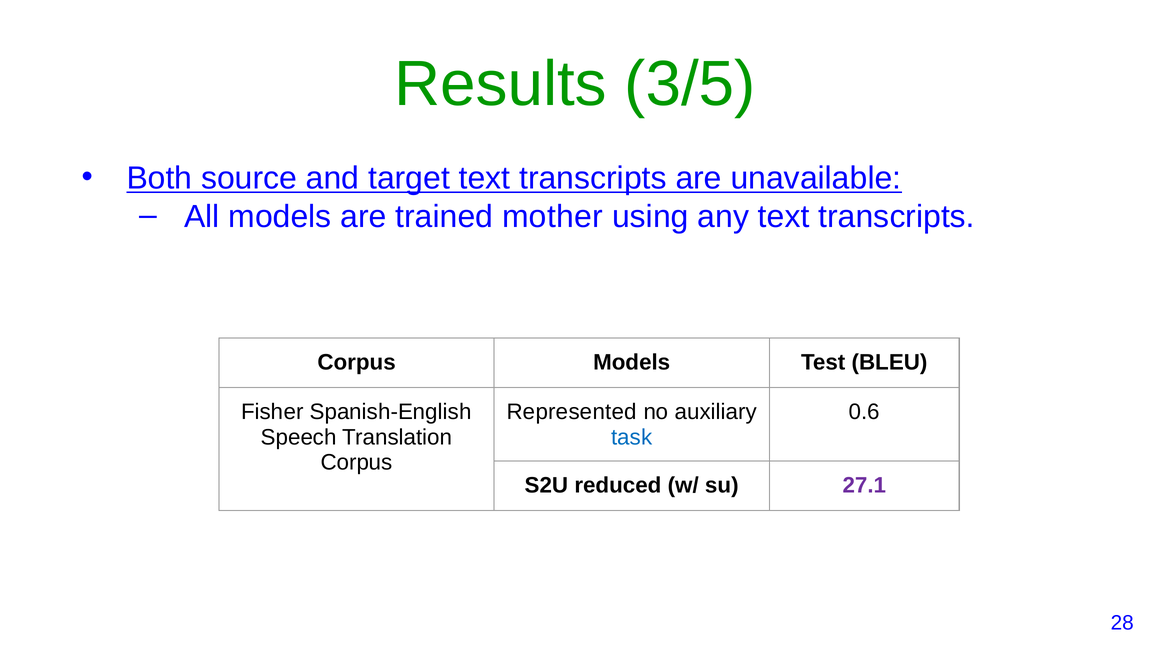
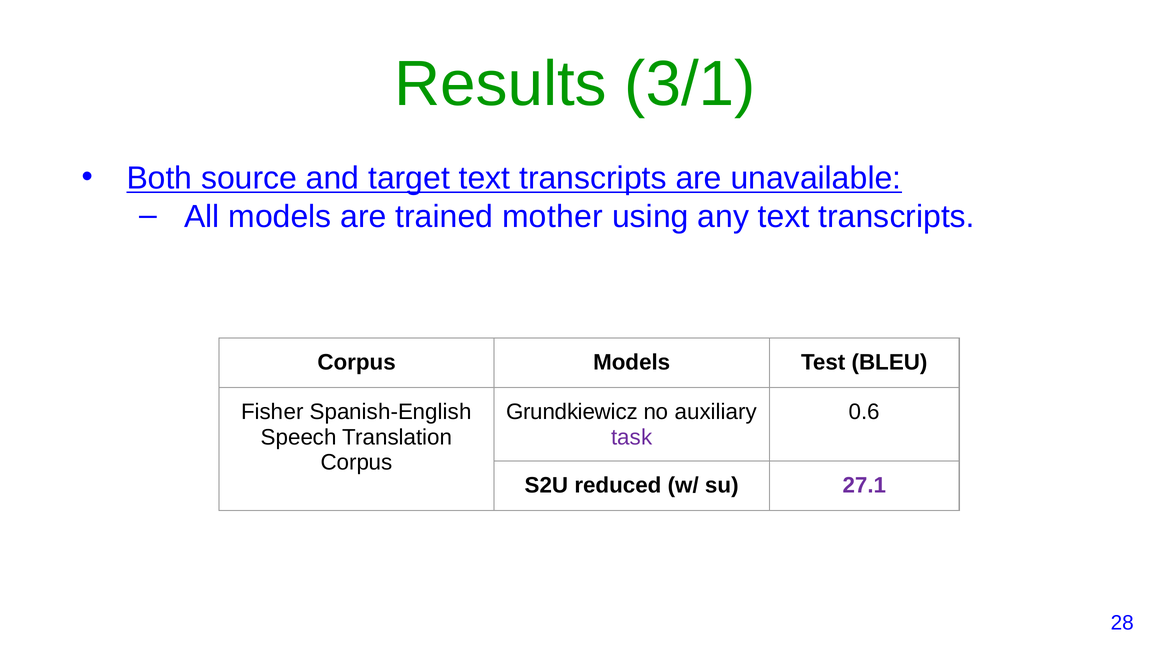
3/5: 3/5 -> 3/1
Represented: Represented -> Grundkiewicz
task colour: blue -> purple
